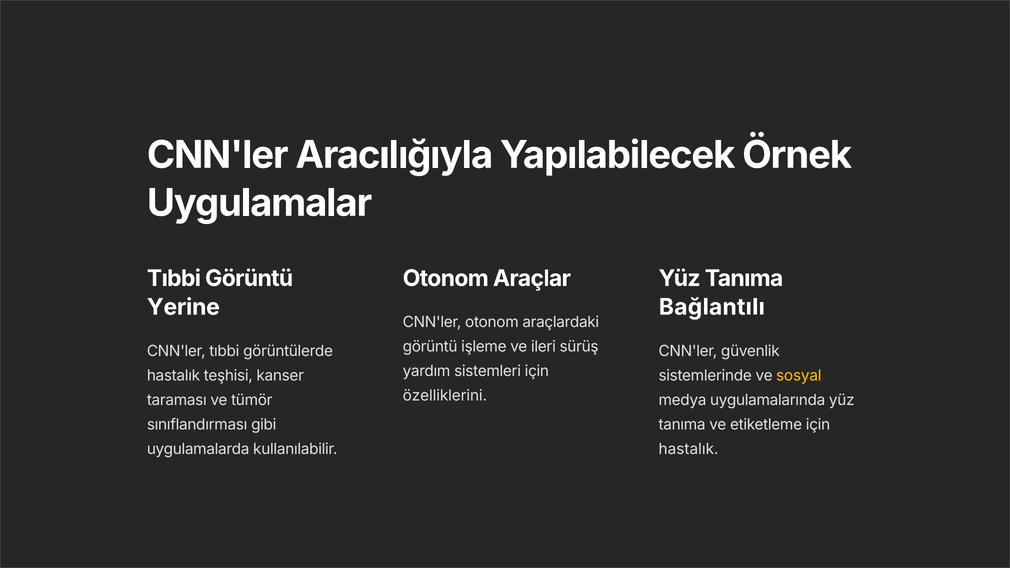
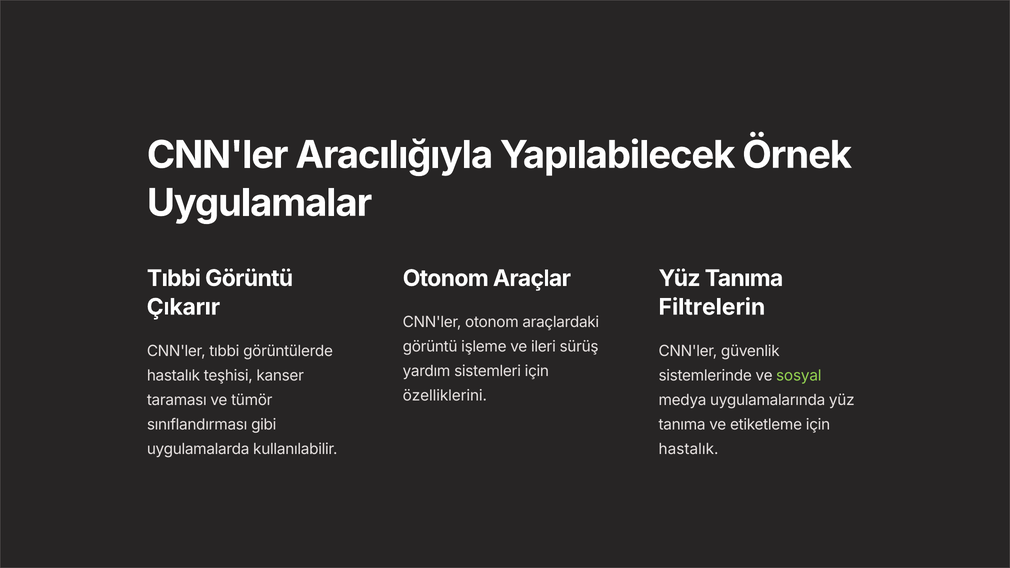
Yerine: Yerine -> Çıkarır
Bağlantılı: Bağlantılı -> Filtrelerin
sosyal colour: yellow -> light green
